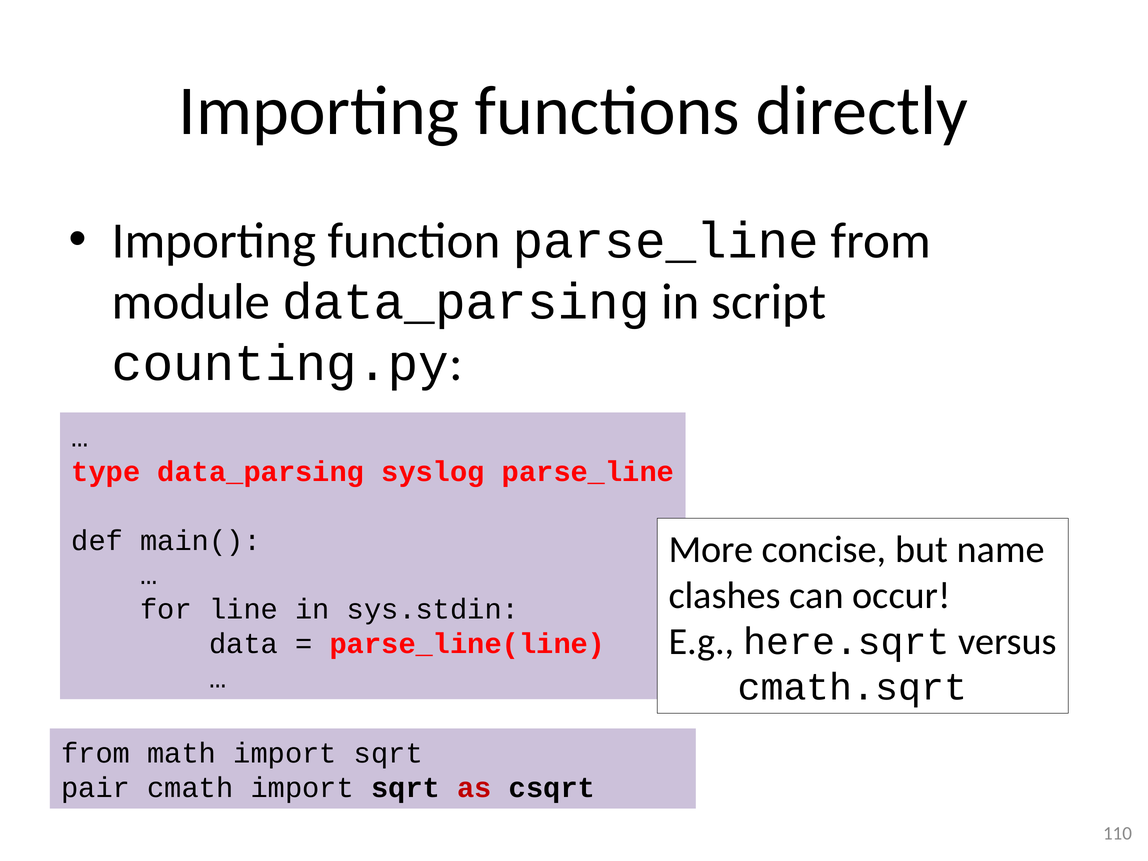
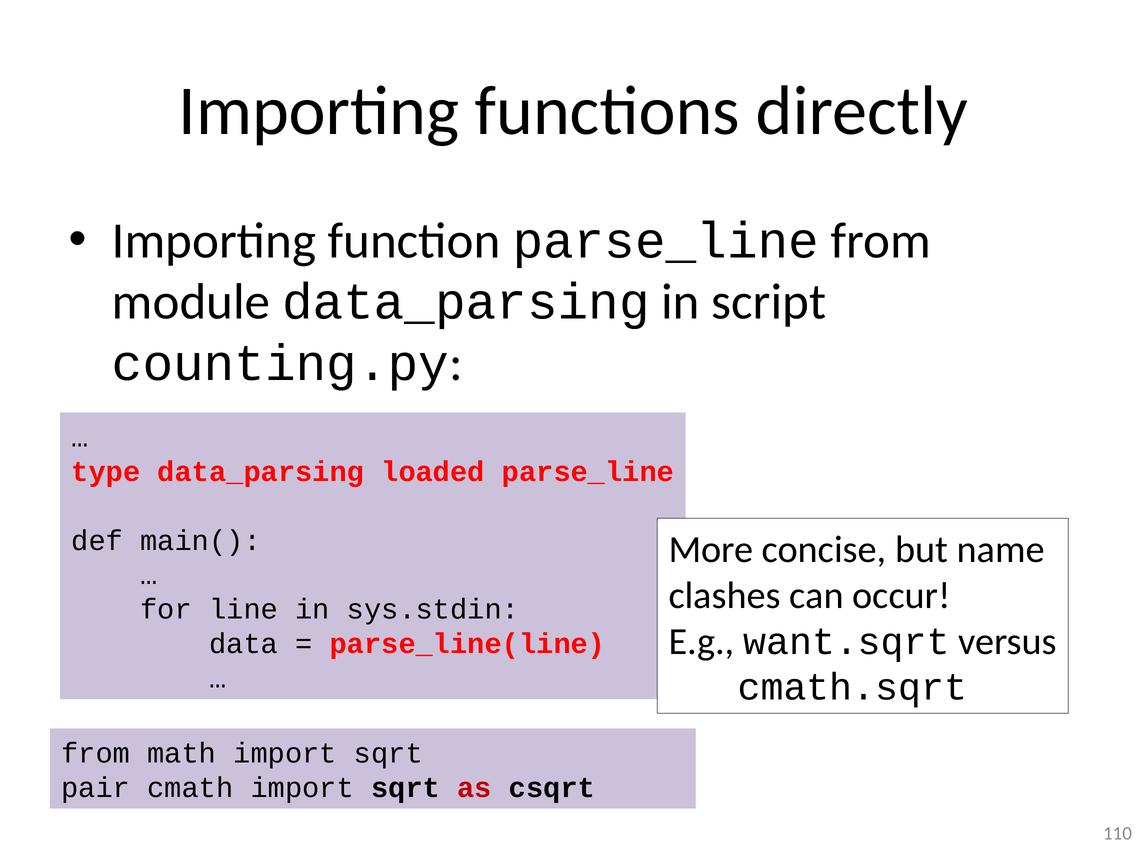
syslog: syslog -> loaded
here.sqrt: here.sqrt -> want.sqrt
